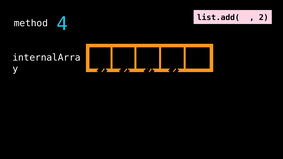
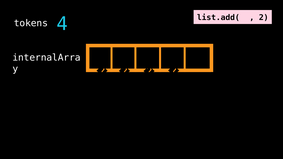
method: method -> tokens
